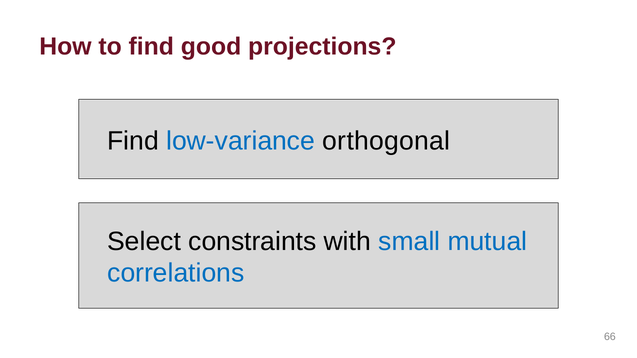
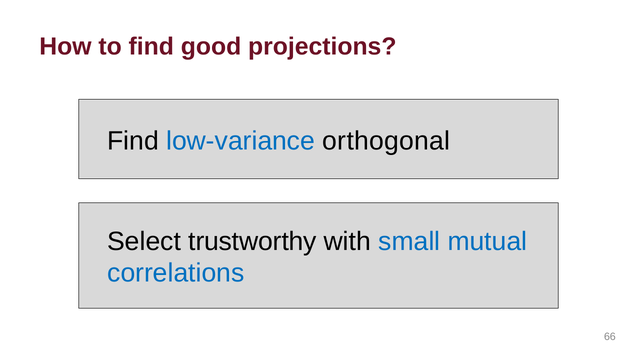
constraints: constraints -> trustworthy
